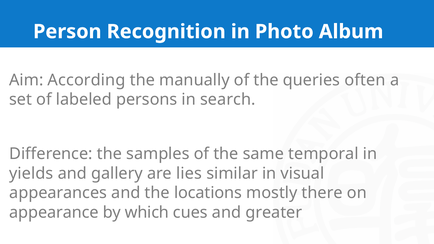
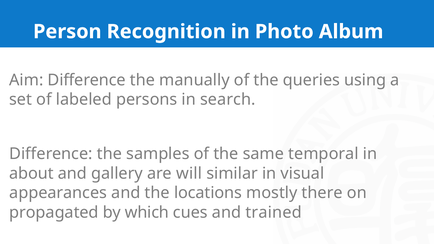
Aim According: According -> Difference
often: often -> using
yields: yields -> about
lies: lies -> will
appearance: appearance -> propagated
greater: greater -> trained
